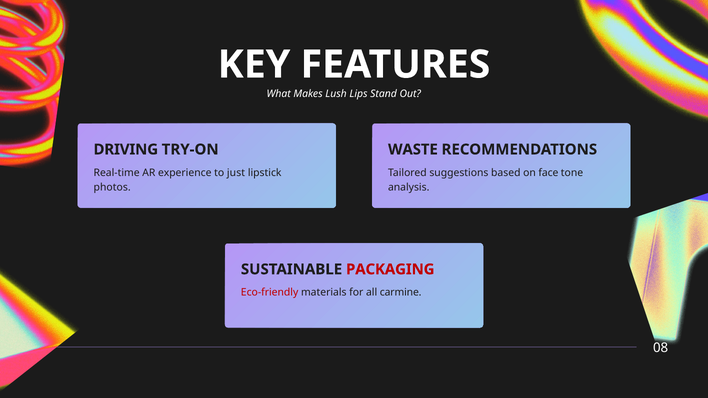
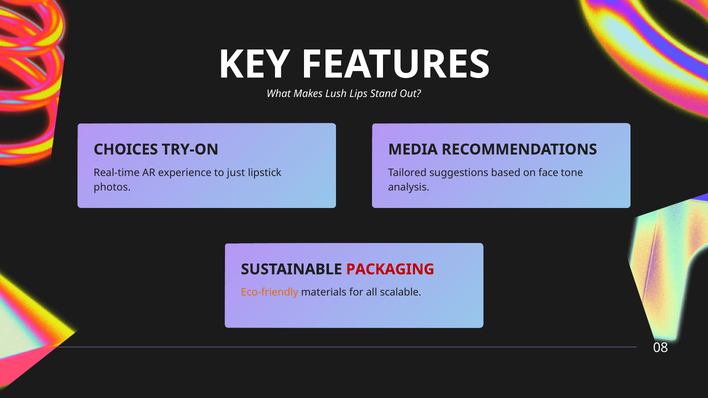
DRIVING: DRIVING -> CHOICES
WASTE: WASTE -> MEDIA
Eco-friendly colour: red -> orange
carmine: carmine -> scalable
